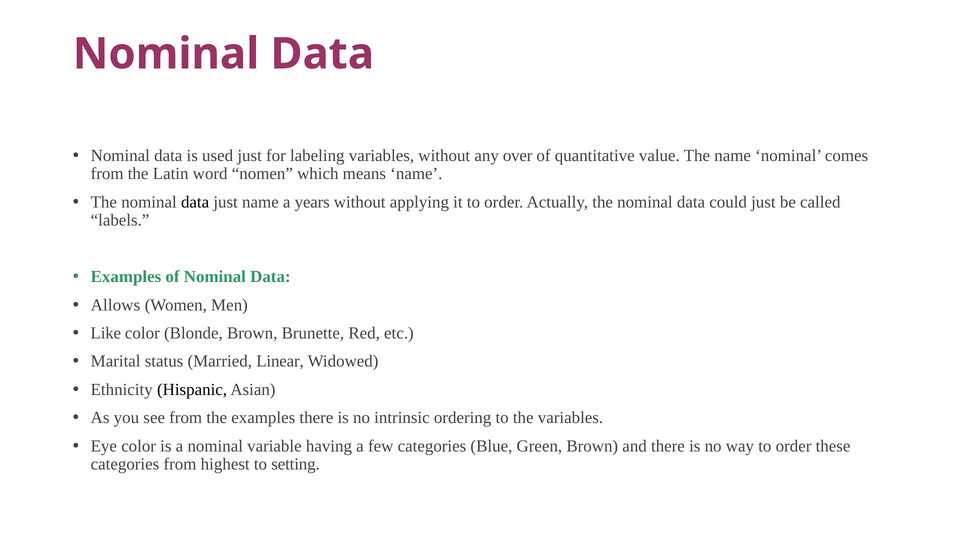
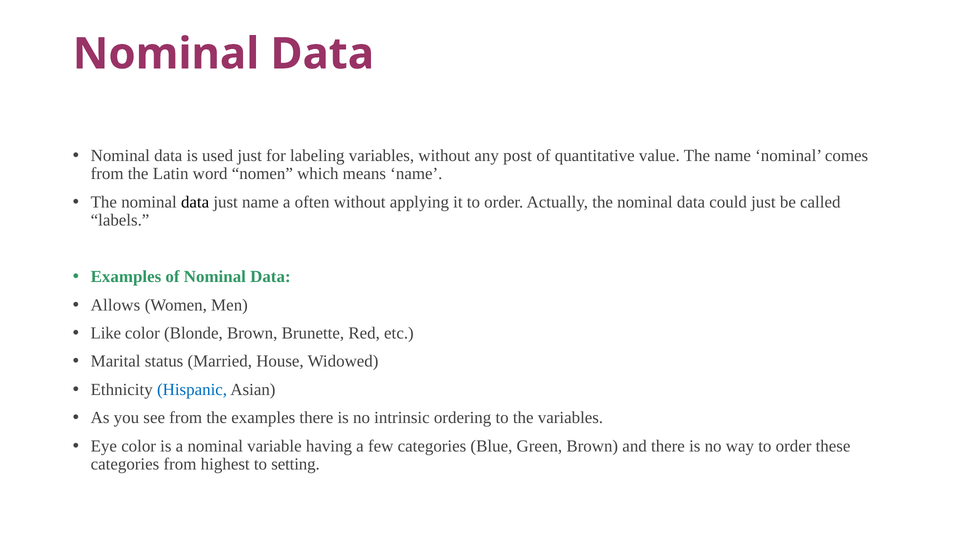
over: over -> post
years: years -> often
Linear: Linear -> House
Hispanic colour: black -> blue
